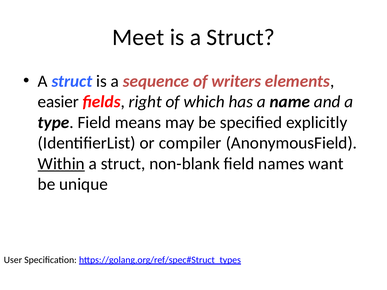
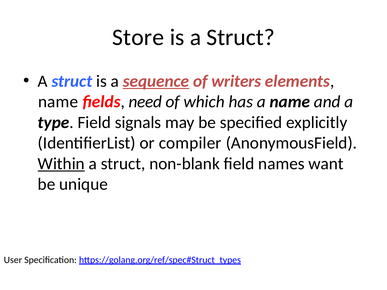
Meet: Meet -> Store
sequence underline: none -> present
easier at (58, 102): easier -> name
right: right -> need
means: means -> signals
